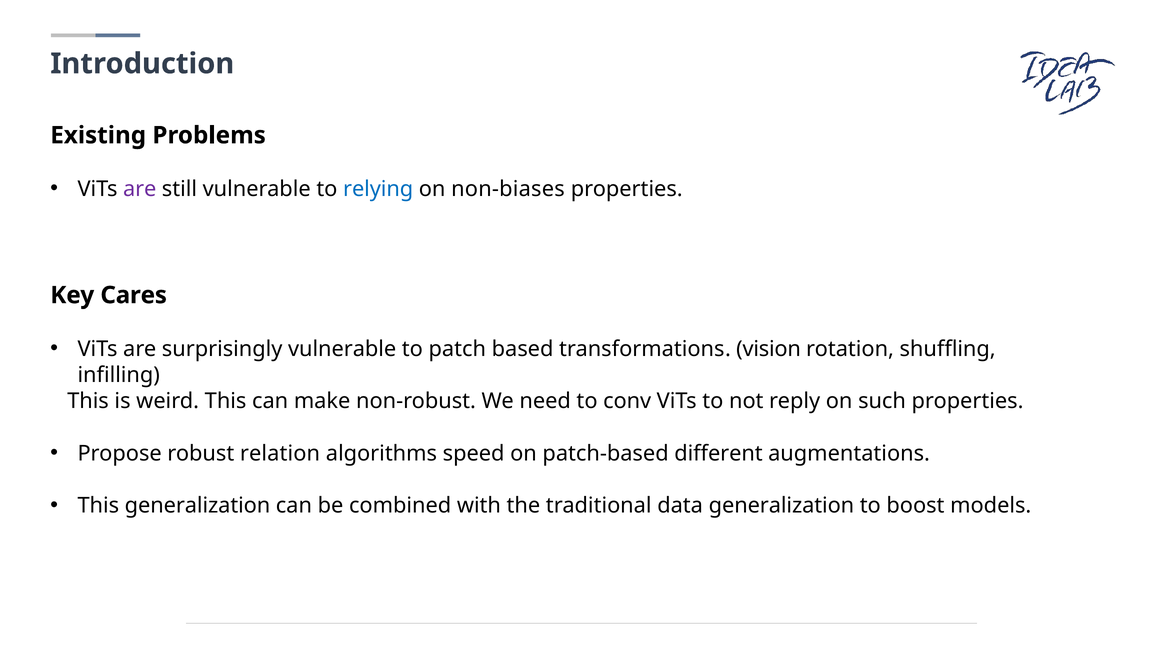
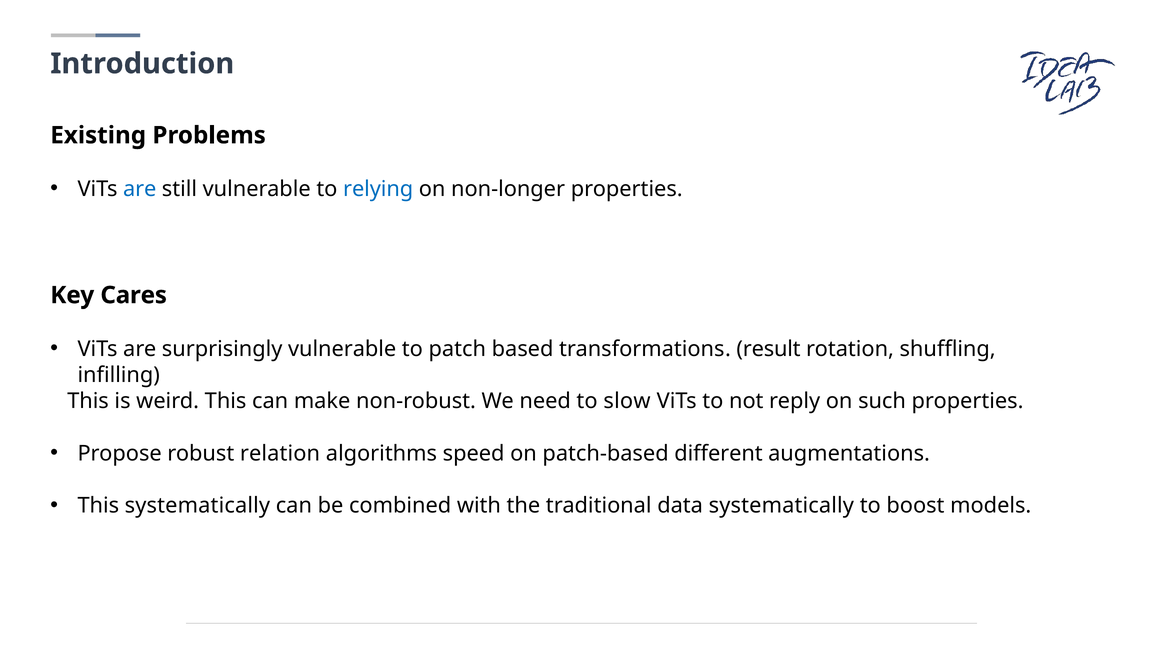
are at (140, 189) colour: purple -> blue
non-biases: non-biases -> non-longer
vision: vision -> result
conv: conv -> slow
This generalization: generalization -> systematically
data generalization: generalization -> systematically
